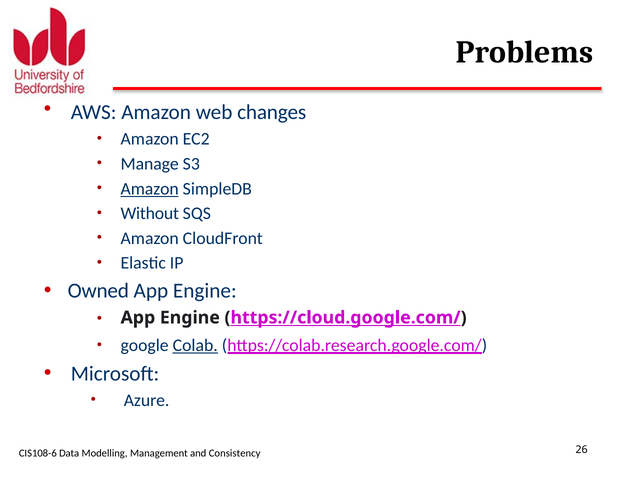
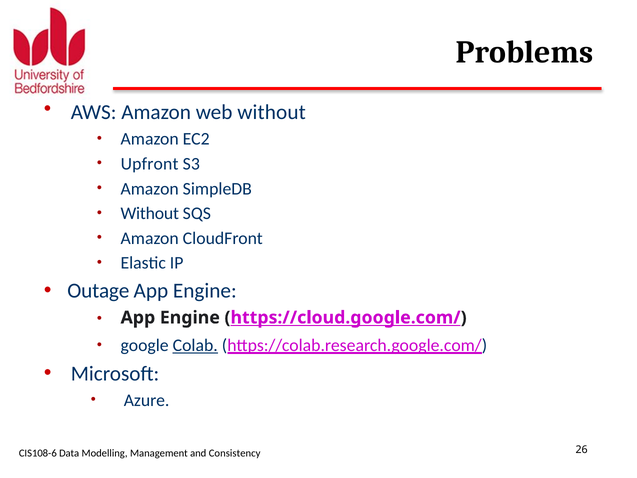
web changes: changes -> without
Manage: Manage -> Upfront
Amazon at (150, 189) underline: present -> none
Owned: Owned -> Outage
